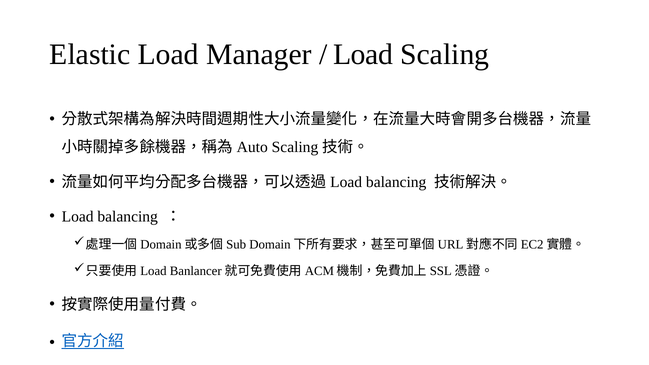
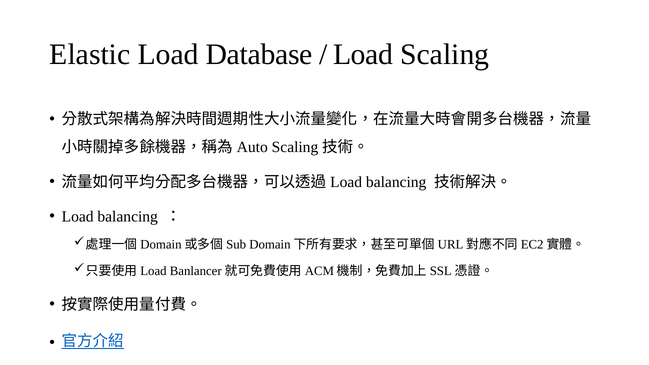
Manager: Manager -> Database
